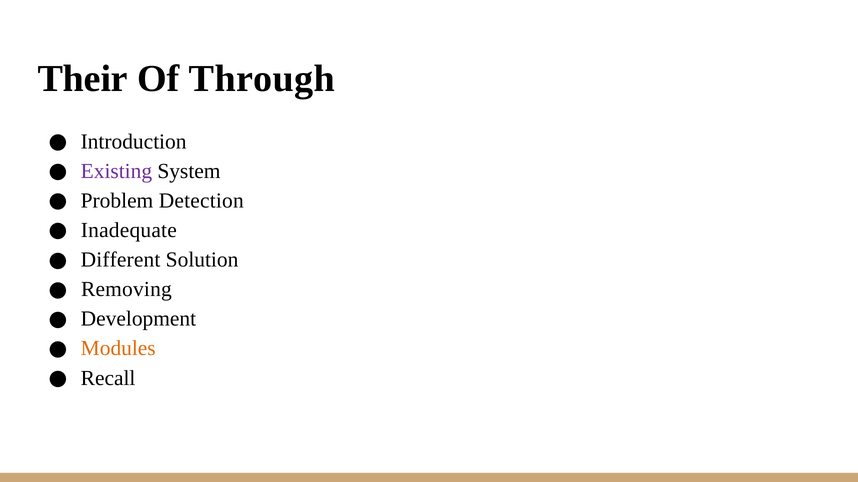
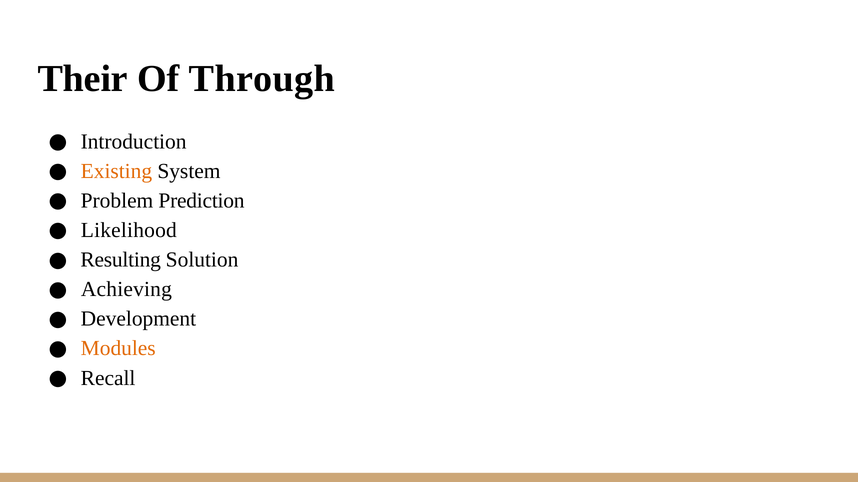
Existing colour: purple -> orange
Detection: Detection -> Prediction
Inadequate: Inadequate -> Likelihood
Different: Different -> Resulting
Removing: Removing -> Achieving
